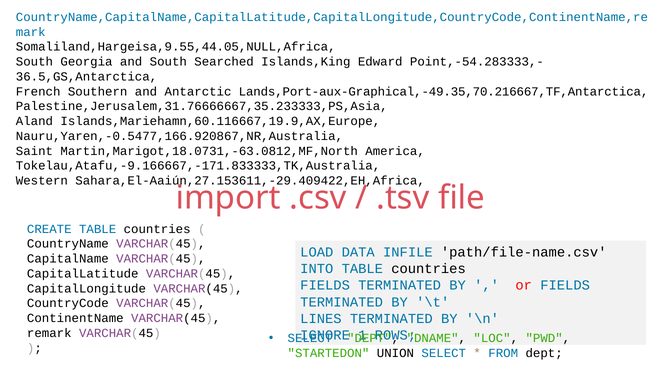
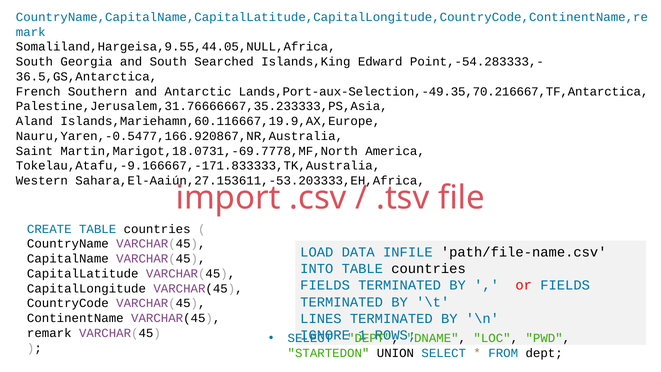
Lands,Port-aux-Graphical,-49.35,70.216667,TF,Antarctica: Lands,Port-aux-Graphical,-49.35,70.216667,TF,Antarctica -> Lands,Port-aux-Selection,-49.35,70.216667,TF,Antarctica
Martin,Marigot,18.0731,-63.0812,MF,North: Martin,Marigot,18.0731,-63.0812,MF,North -> Martin,Marigot,18.0731,-69.7778,MF,North
Sahara,El-Aaiún,27.153611,-29.409422,EH,Africa: Sahara,El-Aaiún,27.153611,-29.409422,EH,Africa -> Sahara,El-Aaiún,27.153611,-53.203333,EH,Africa
